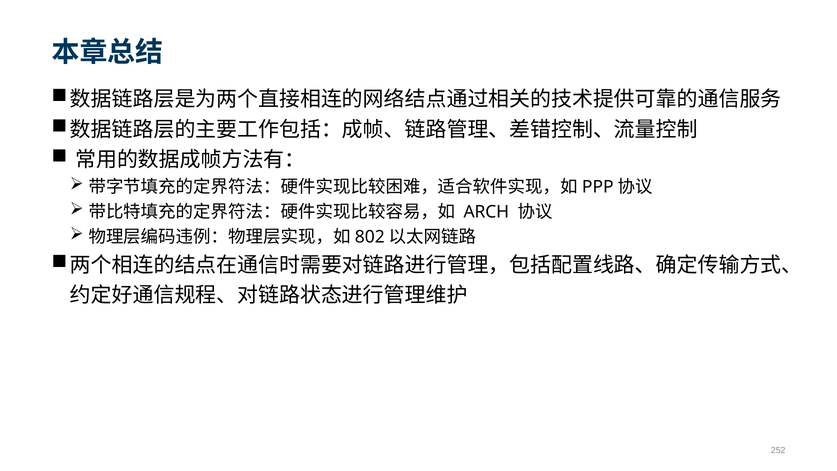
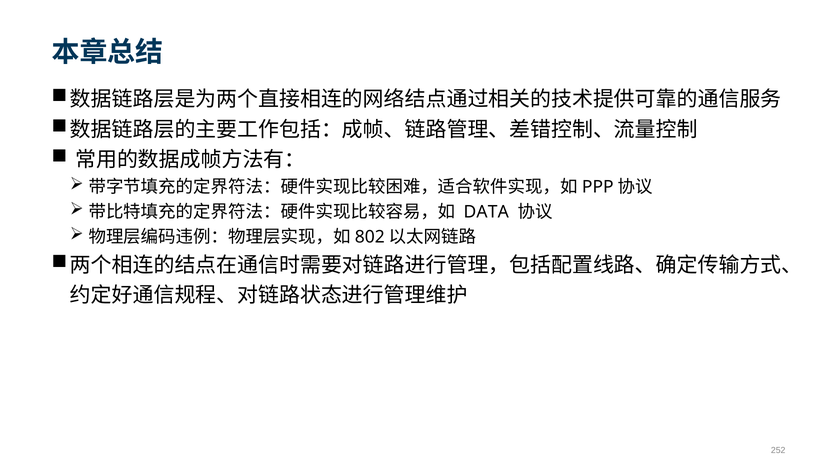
ARCH: ARCH -> DATA
